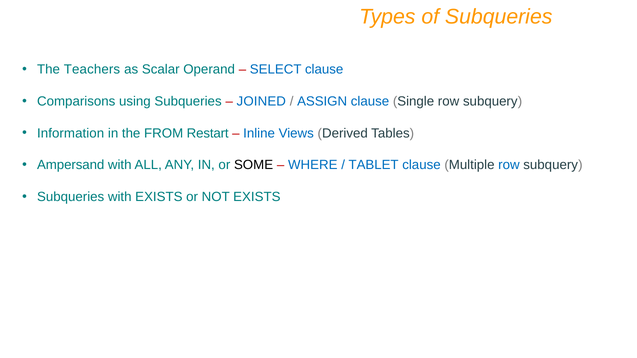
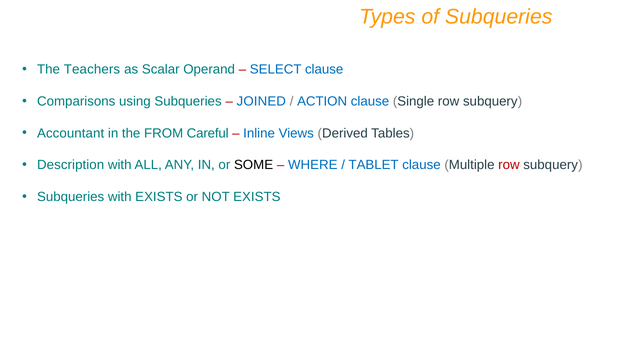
ASSIGN: ASSIGN -> ACTION
Information: Information -> Accountant
Restart: Restart -> Careful
Ampersand: Ampersand -> Description
row at (509, 165) colour: blue -> red
